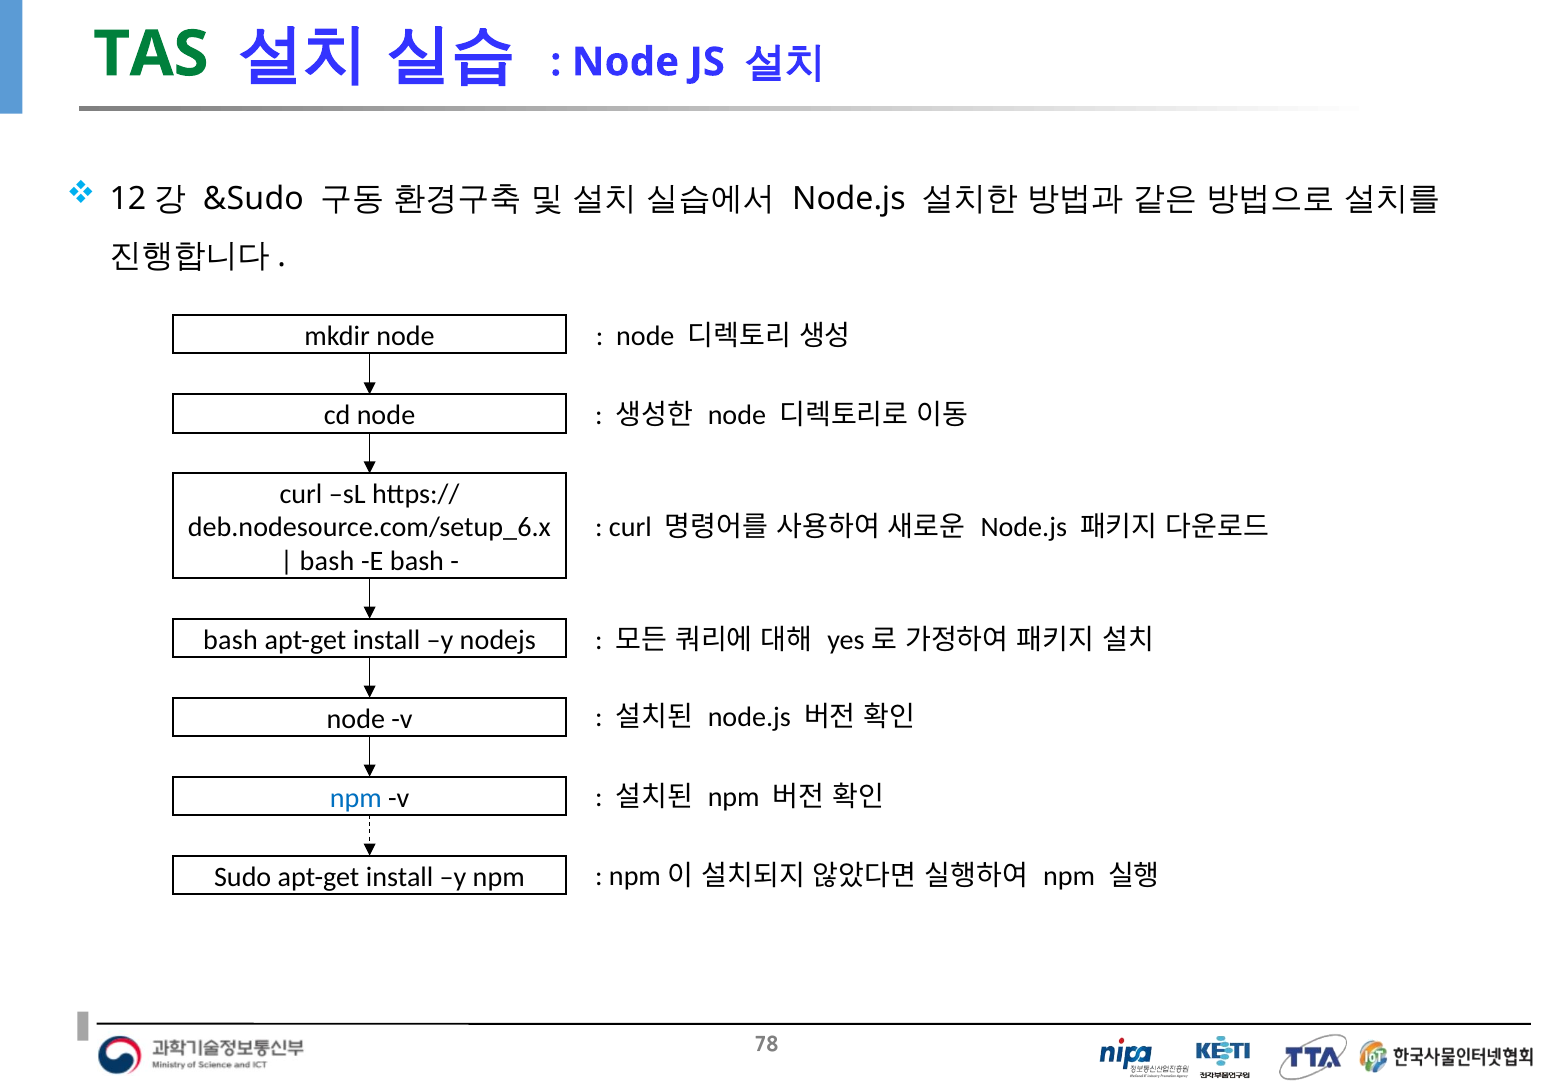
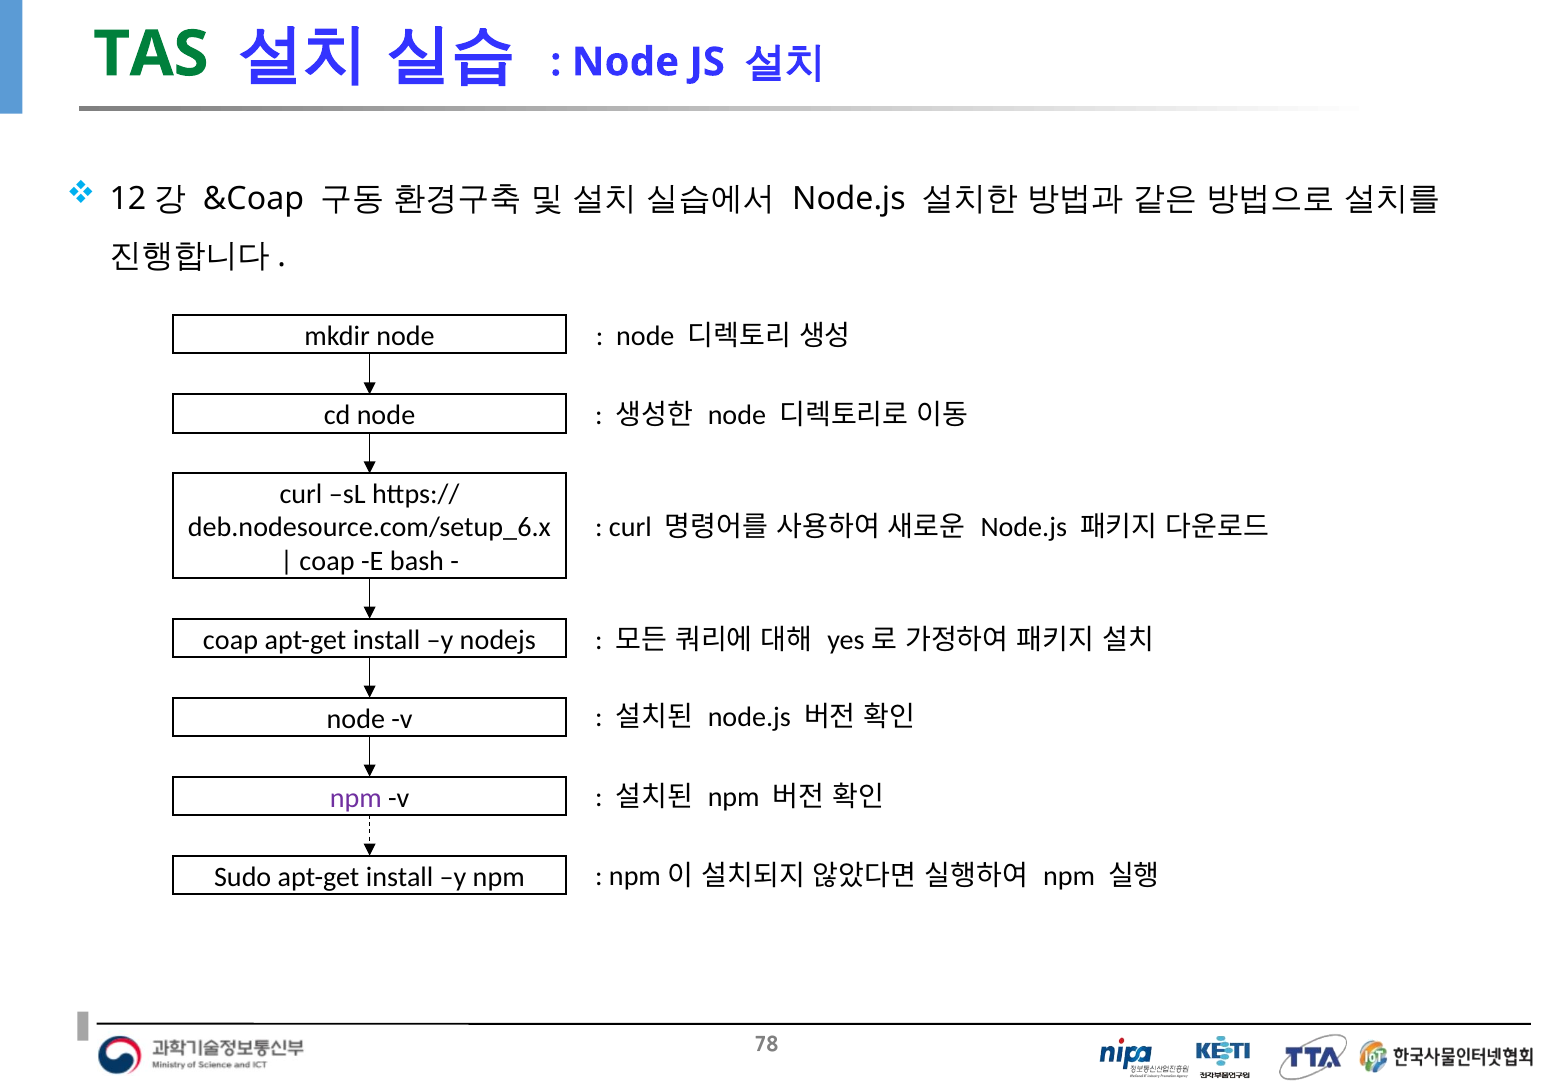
&Sudo: &Sudo -> &Coap
bash at (327, 562): bash -> coap
bash at (230, 640): bash -> coap
npm at (356, 798) colour: blue -> purple
